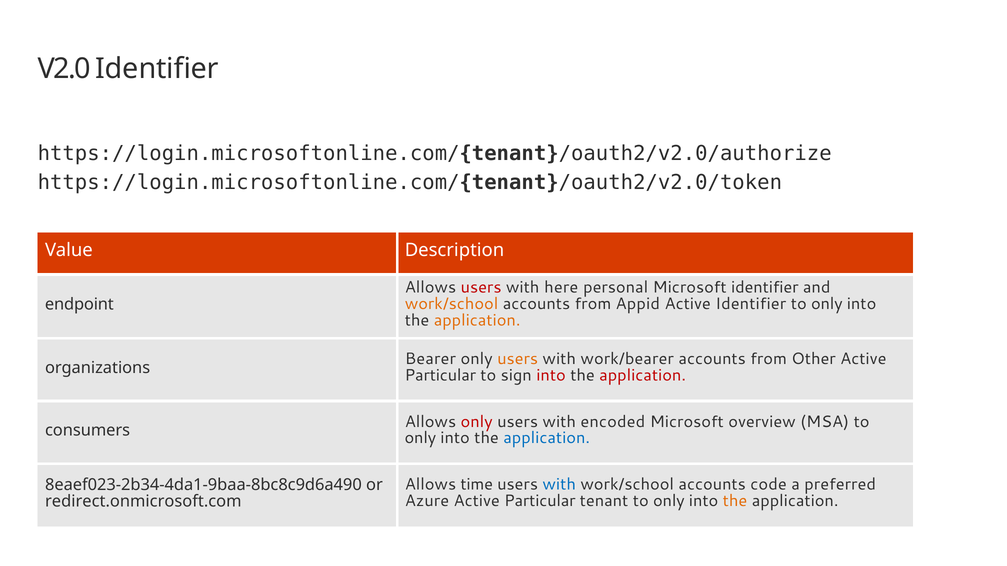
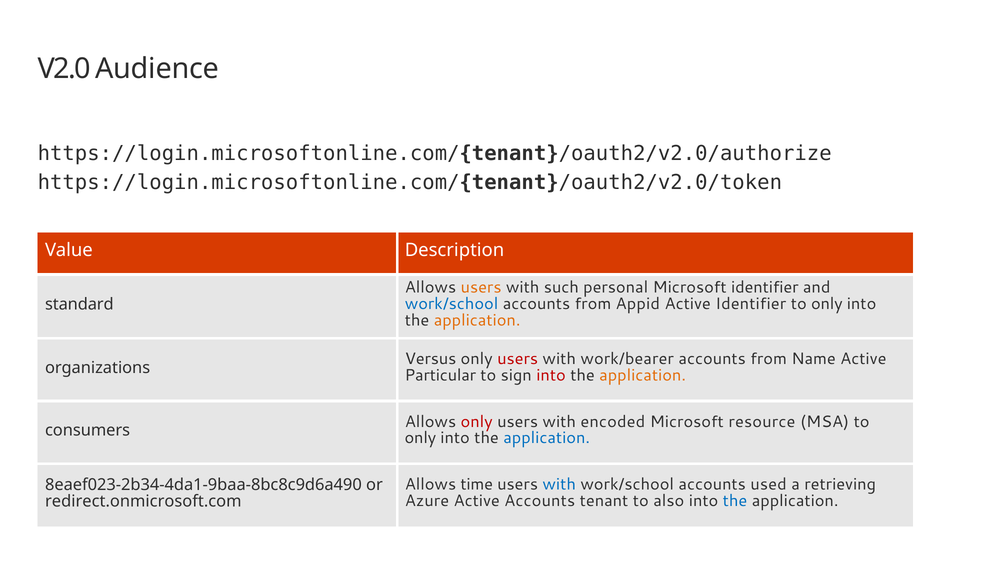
V2.0 Identifier: Identifier -> Audience
users at (481, 288) colour: red -> orange
here: here -> such
work/school at (452, 304) colour: orange -> blue
endpoint: endpoint -> standard
Bearer: Bearer -> Versus
users at (518, 359) colour: orange -> red
Other: Other -> Name
application at (643, 376) colour: red -> orange
overview: overview -> resource
code: code -> used
preferred: preferred -> retrieving
Azure Active Particular: Particular -> Accounts
tenant to only: only -> also
the at (735, 501) colour: orange -> blue
